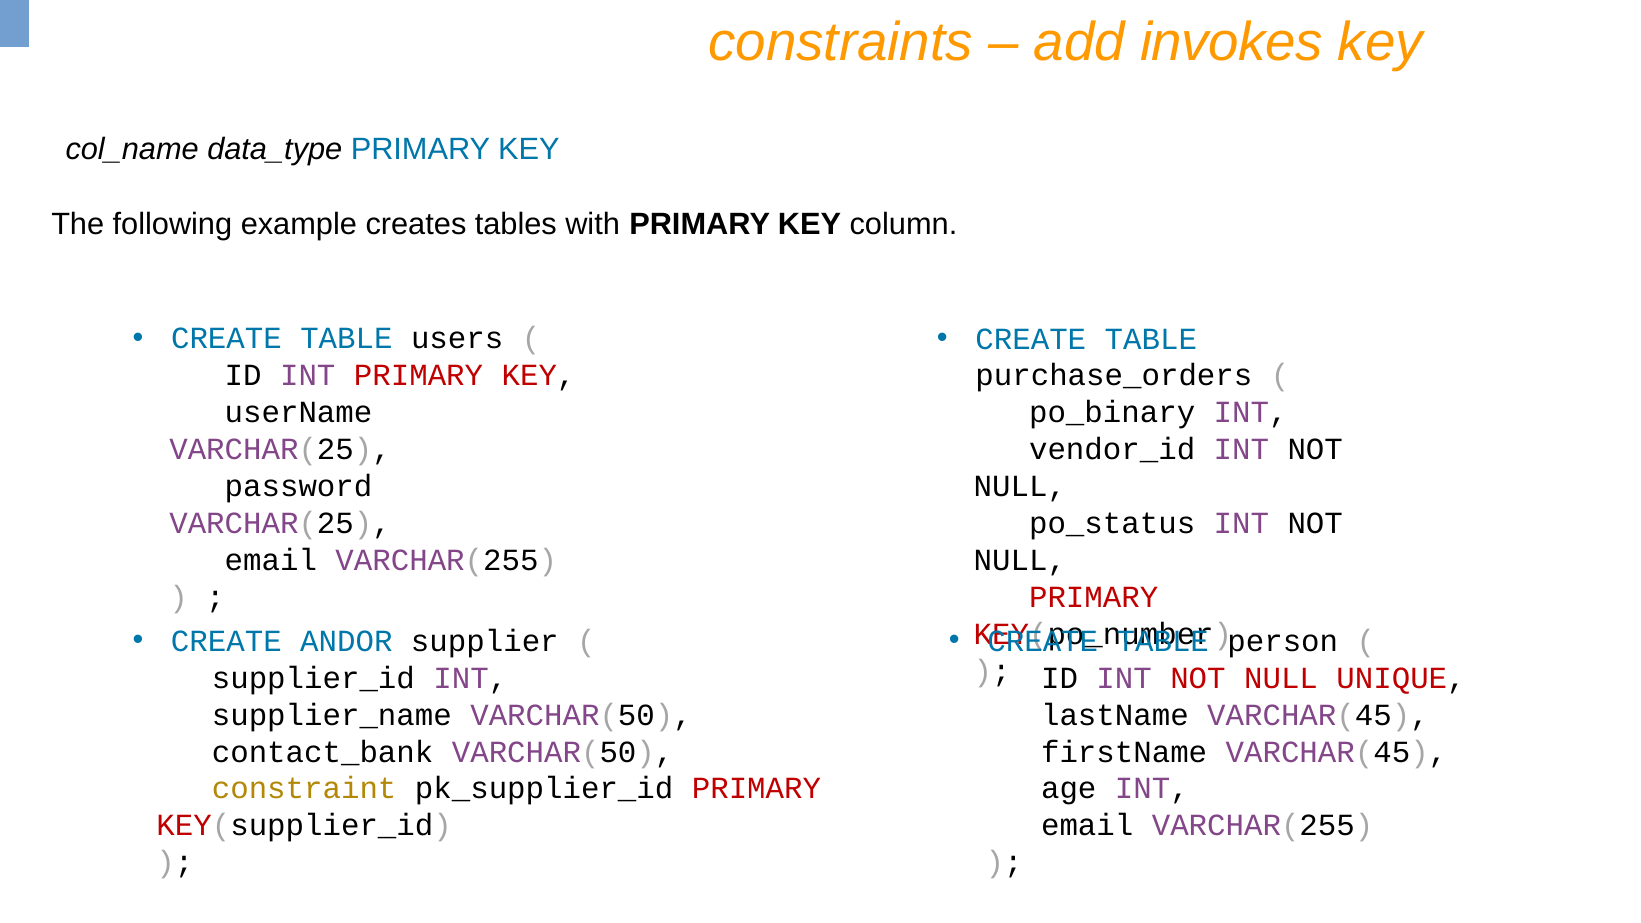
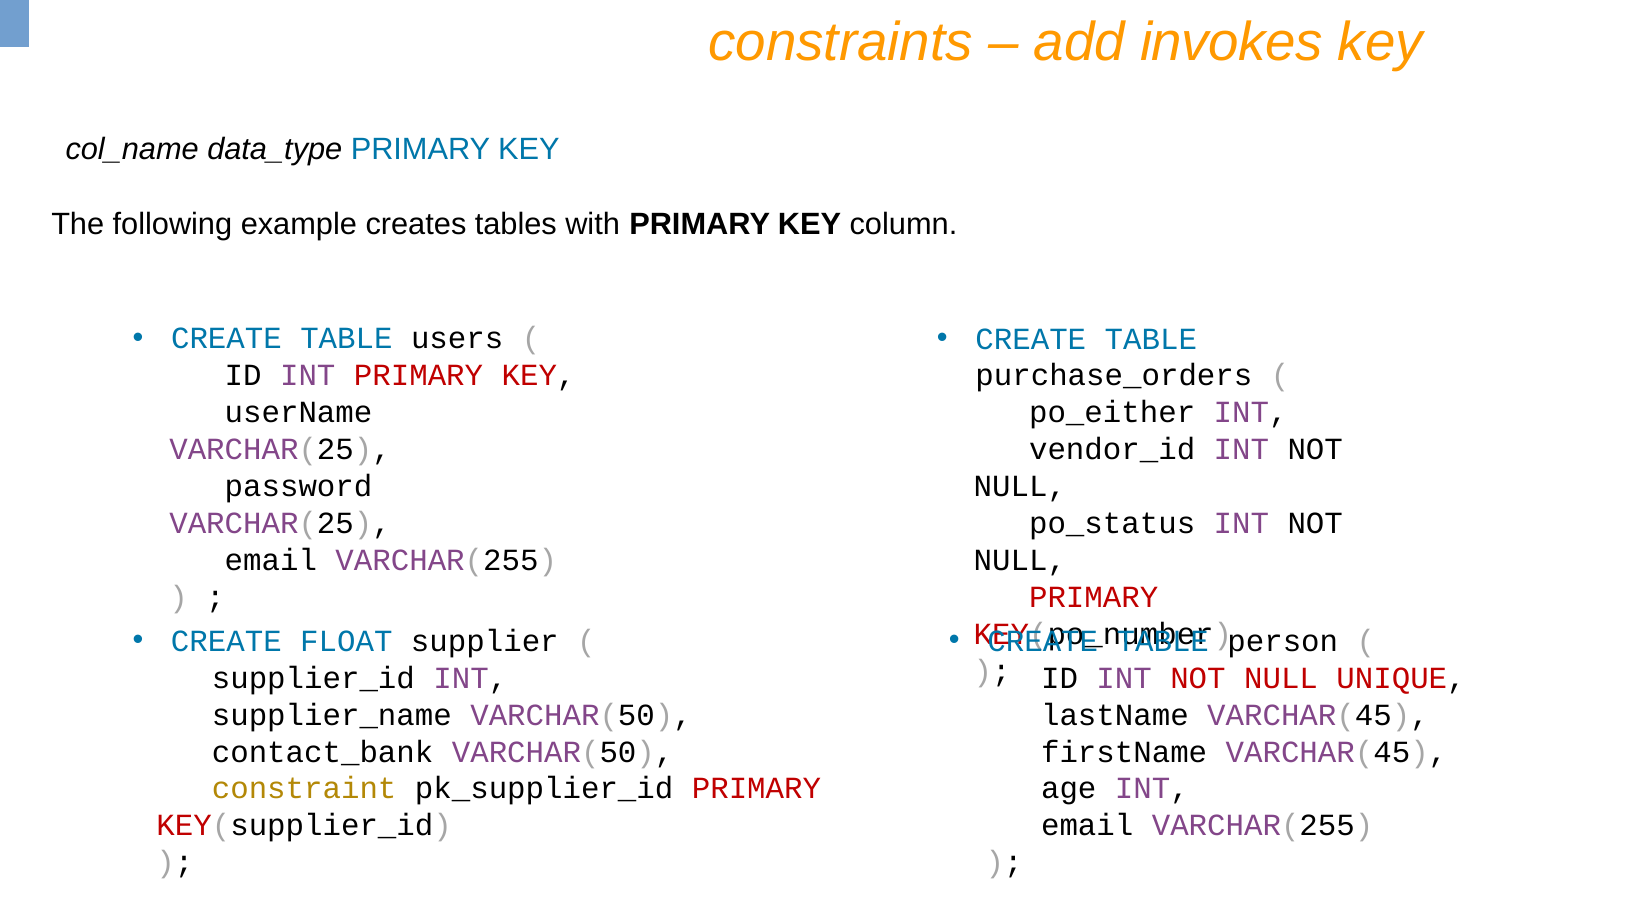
po_binary: po_binary -> po_either
ANDOR: ANDOR -> FLOAT
